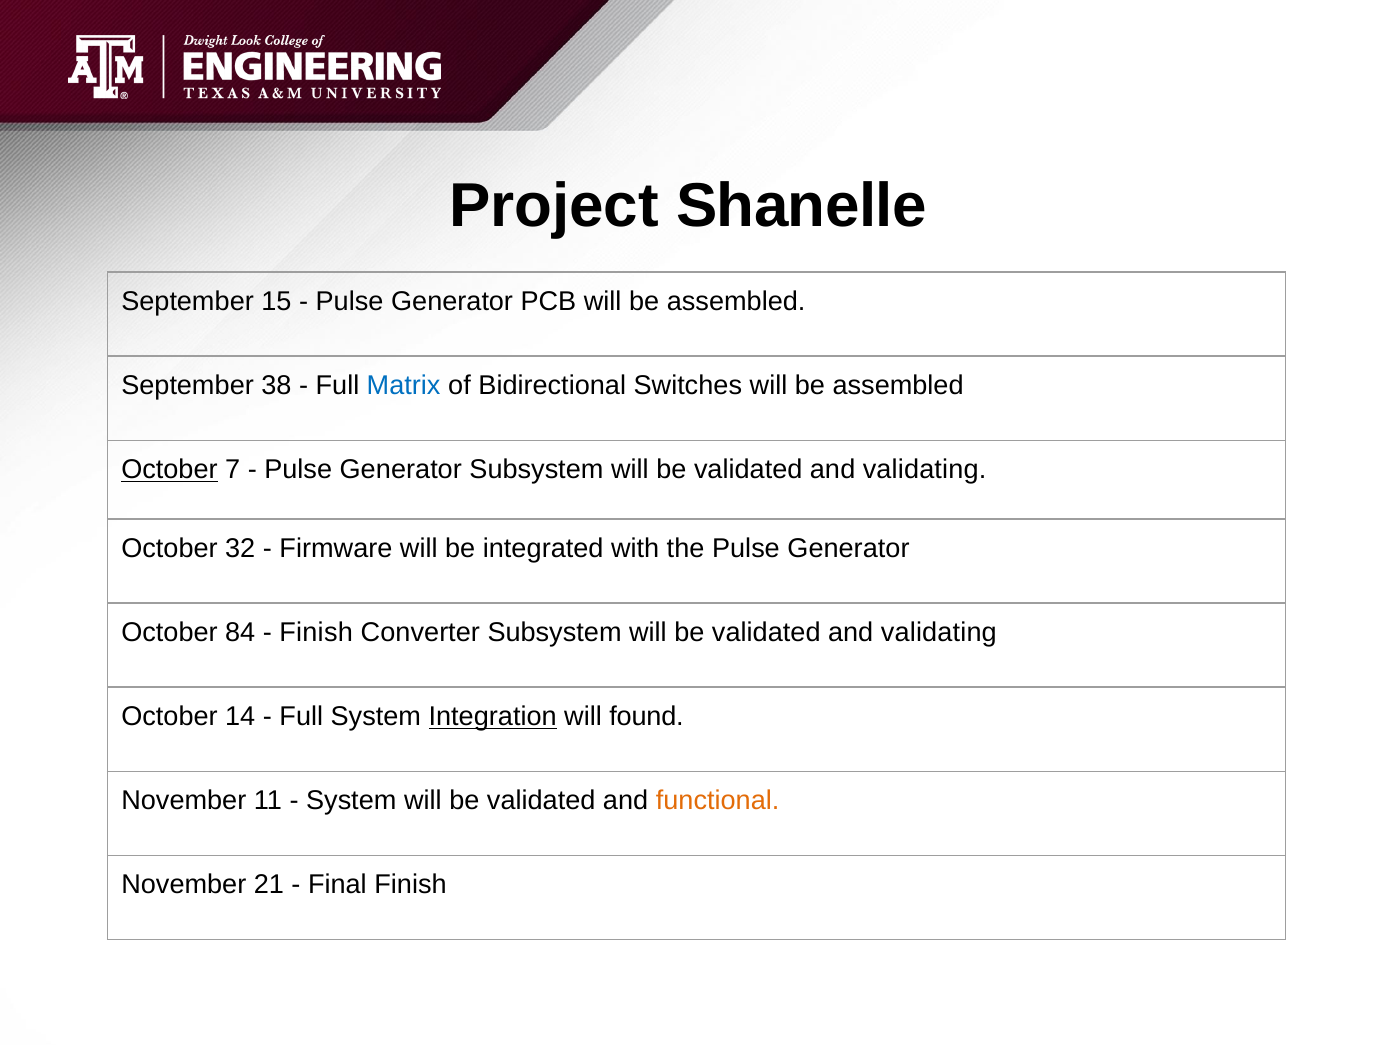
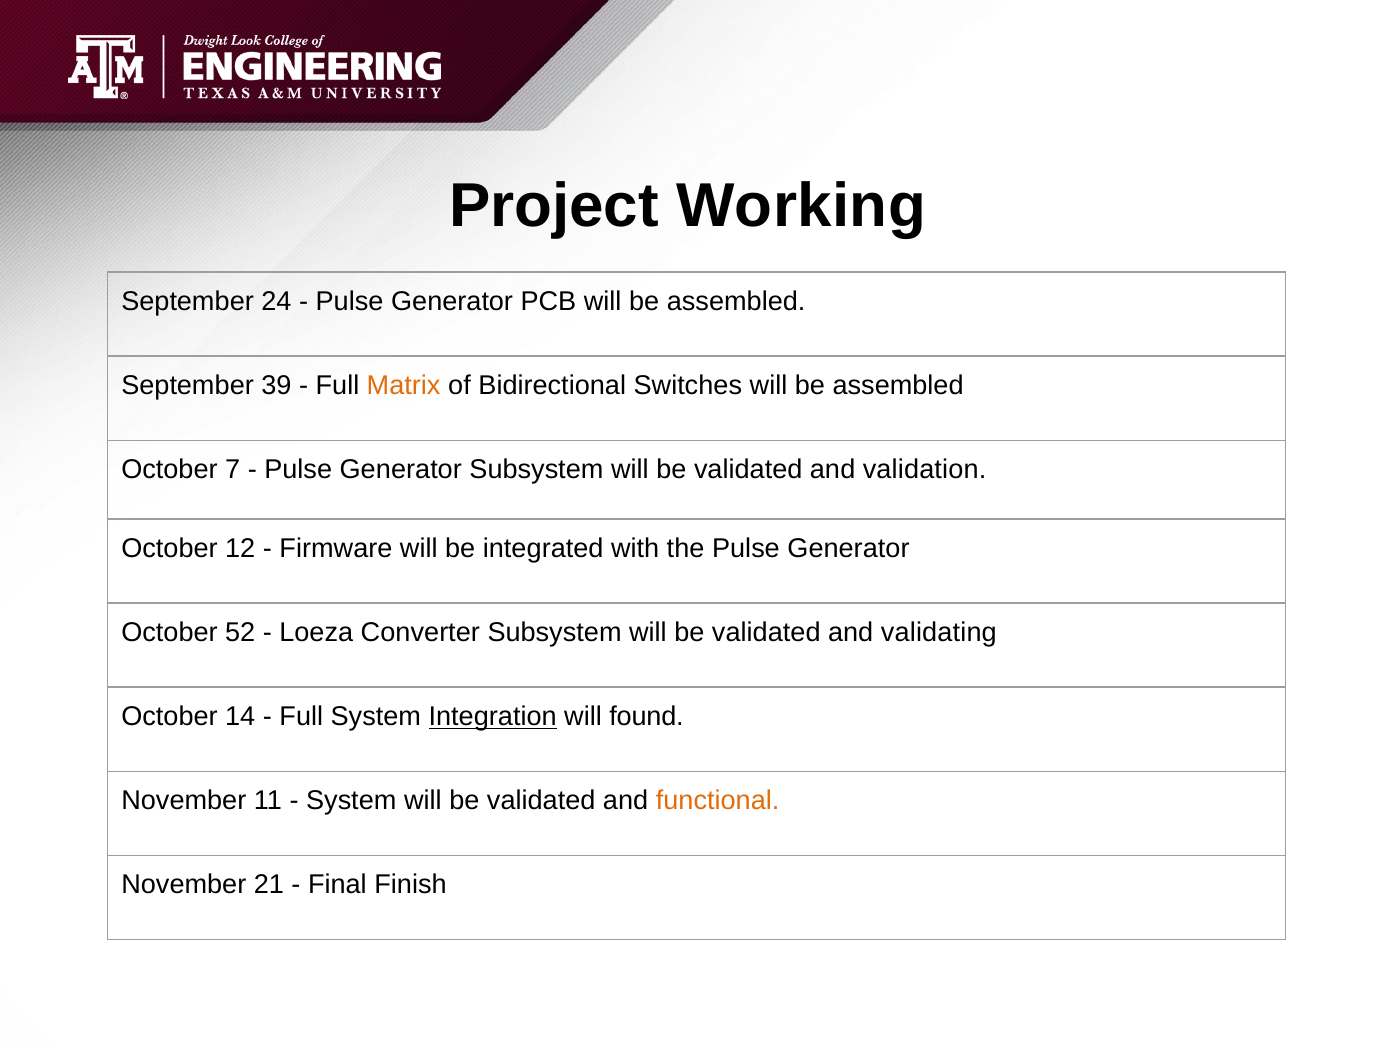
Shanelle: Shanelle -> Working
15: 15 -> 24
38: 38 -> 39
Matrix colour: blue -> orange
October at (169, 470) underline: present -> none
validating at (925, 470): validating -> validation
32: 32 -> 12
84: 84 -> 52
Finish at (316, 632): Finish -> Loeza
